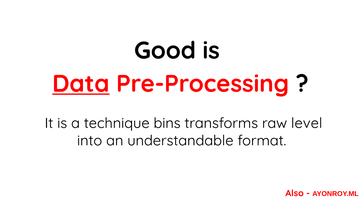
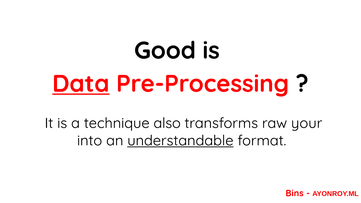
bins: bins -> also
level: level -> your
understandable underline: none -> present
Also: Also -> Bins
